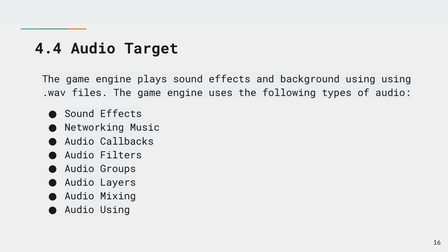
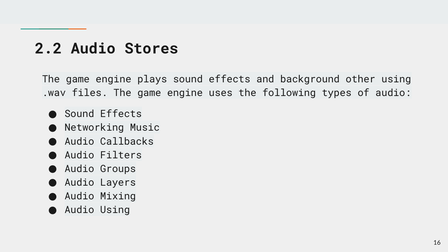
4.4: 4.4 -> 2.2
Target: Target -> Stores
background using: using -> other
